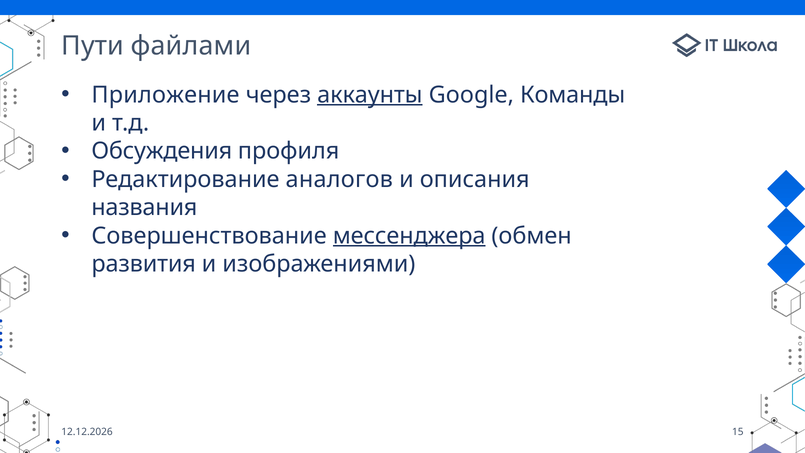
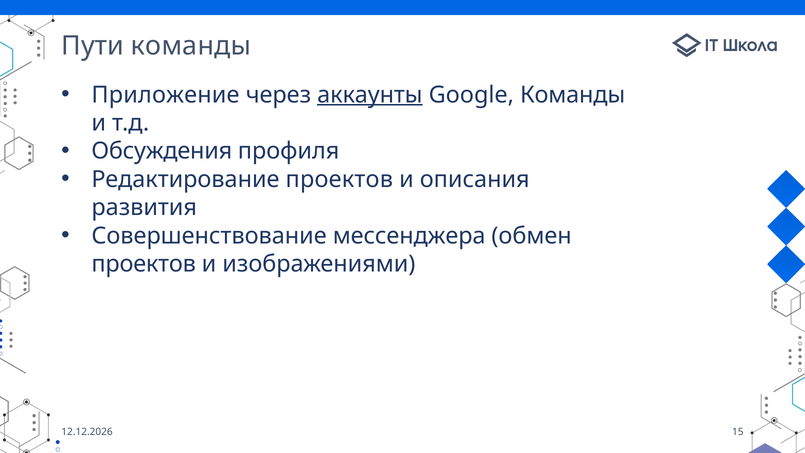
Пути файлами: файлами -> команды
Редактирование аналогов: аналогов -> проектов
названия: названия -> развития
мессенджера underline: present -> none
развития at (144, 264): развития -> проектов
